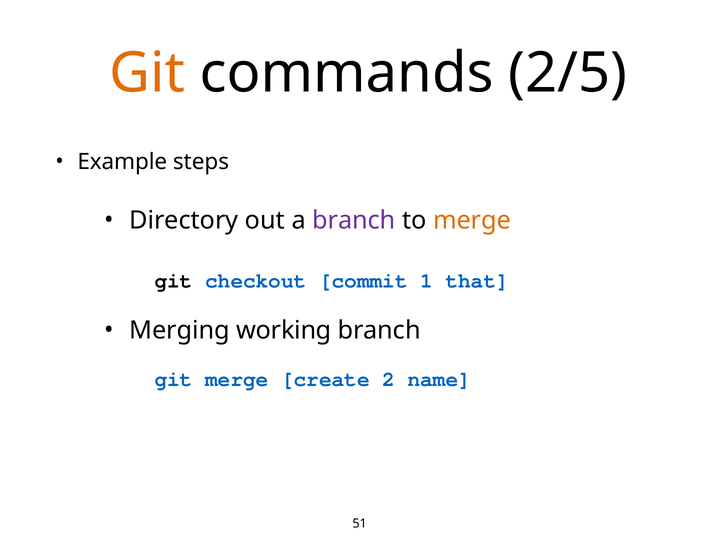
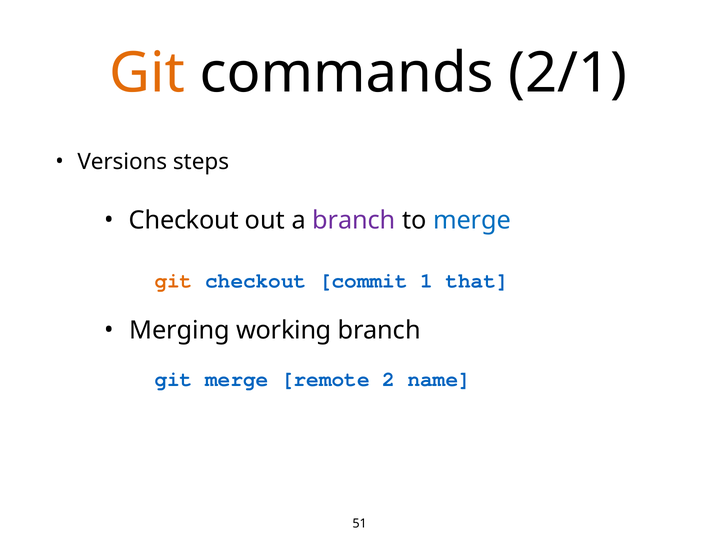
2/5: 2/5 -> 2/1
Example: Example -> Versions
Directory at (184, 220): Directory -> Checkout
merge at (472, 220) colour: orange -> blue
git at (174, 281) colour: black -> orange
create: create -> remote
